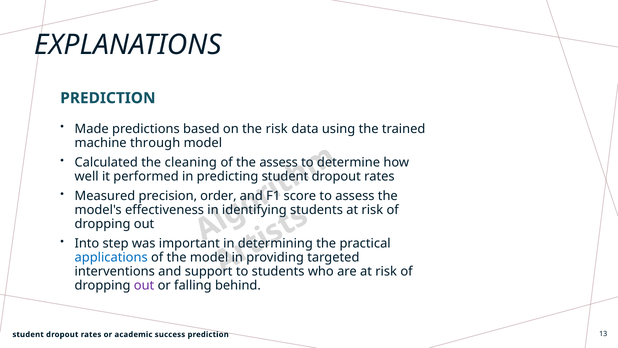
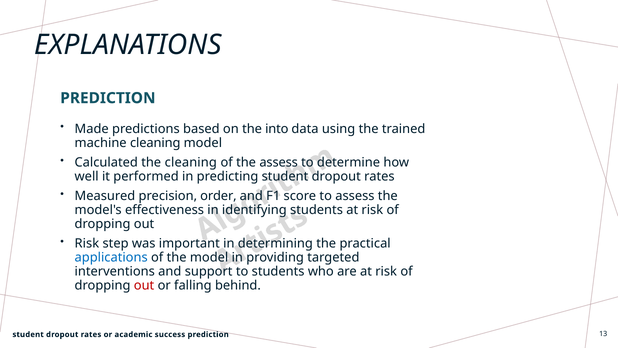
the risk: risk -> into
machine through: through -> cleaning
Into at (87, 243): Into -> Risk
out at (144, 285) colour: purple -> red
